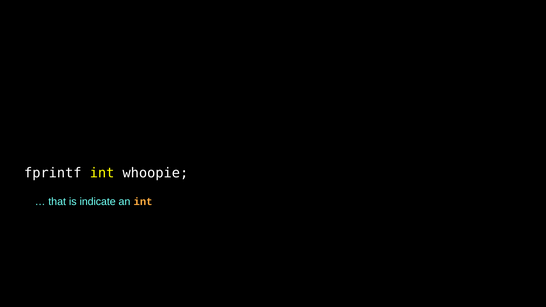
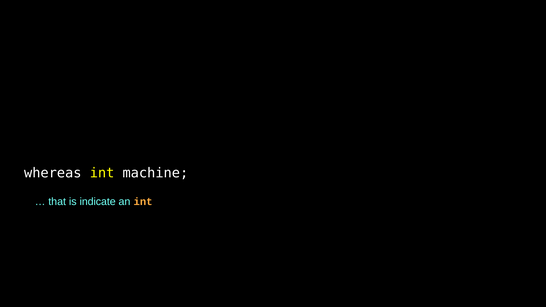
fprintf: fprintf -> whereas
whoopie: whoopie -> machine
